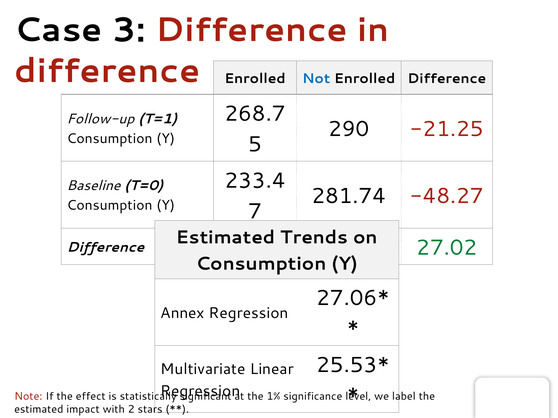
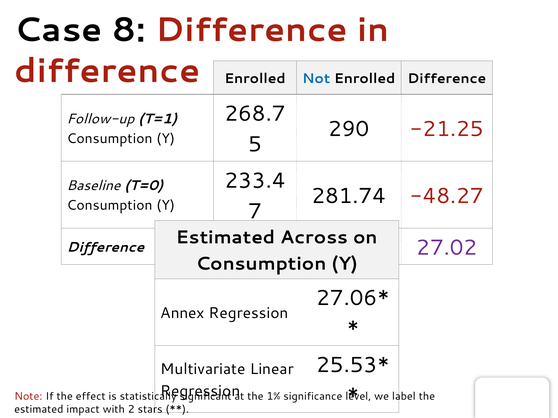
3: 3 -> 8
Trends: Trends -> Across
27.02 colour: green -> purple
